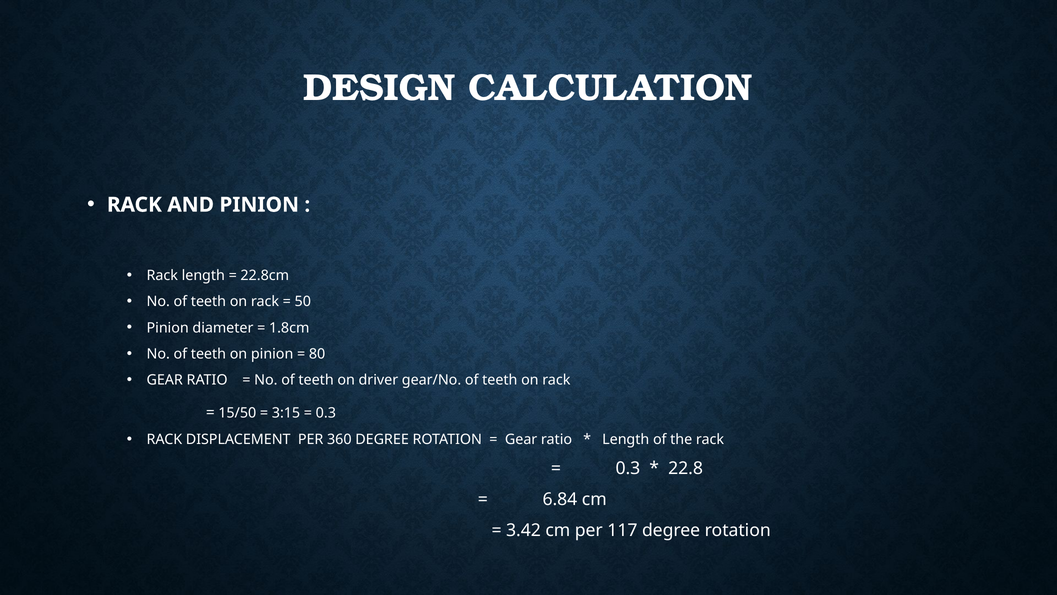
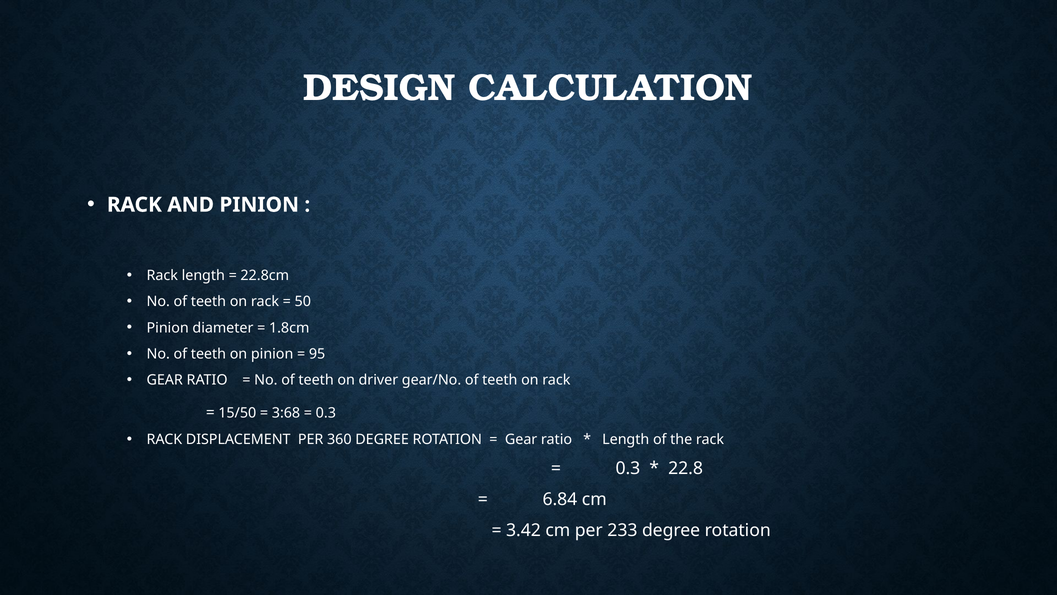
80: 80 -> 95
3:15: 3:15 -> 3:68
117: 117 -> 233
